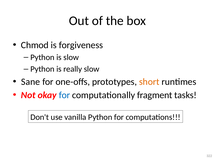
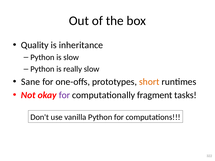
Chmod: Chmod -> Quality
forgiveness: forgiveness -> inheritance
for at (64, 95) colour: blue -> purple
